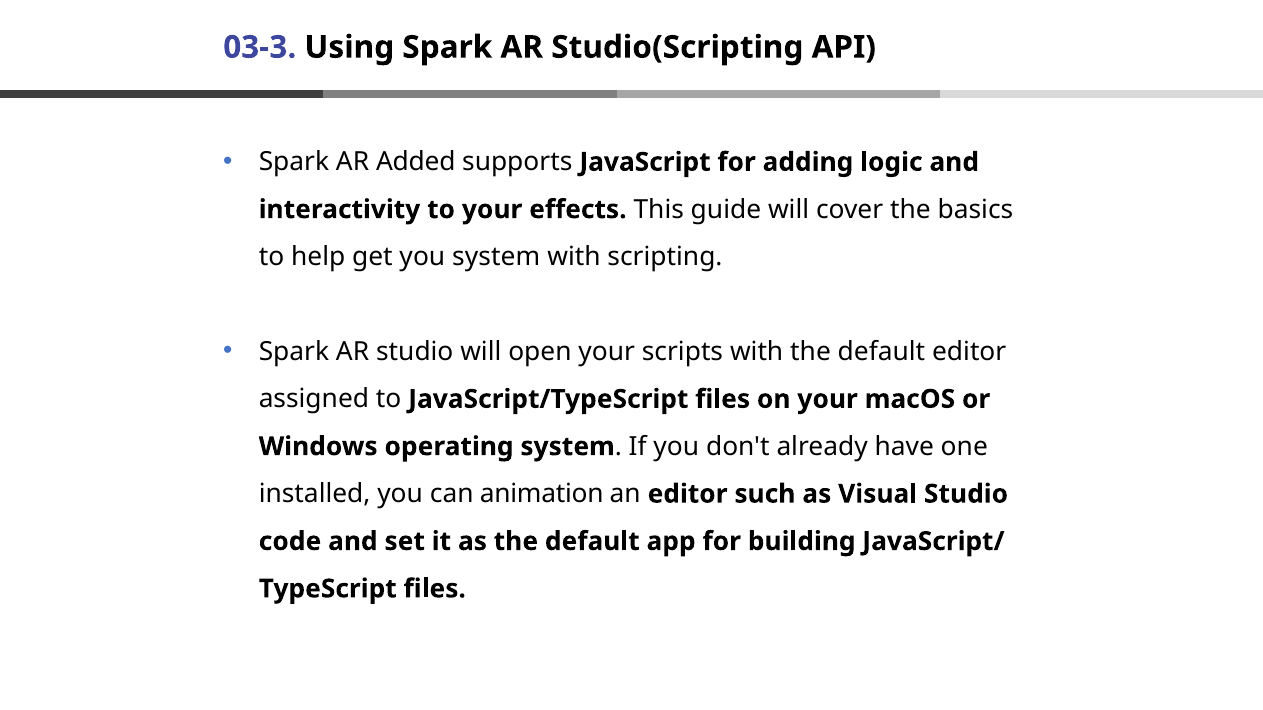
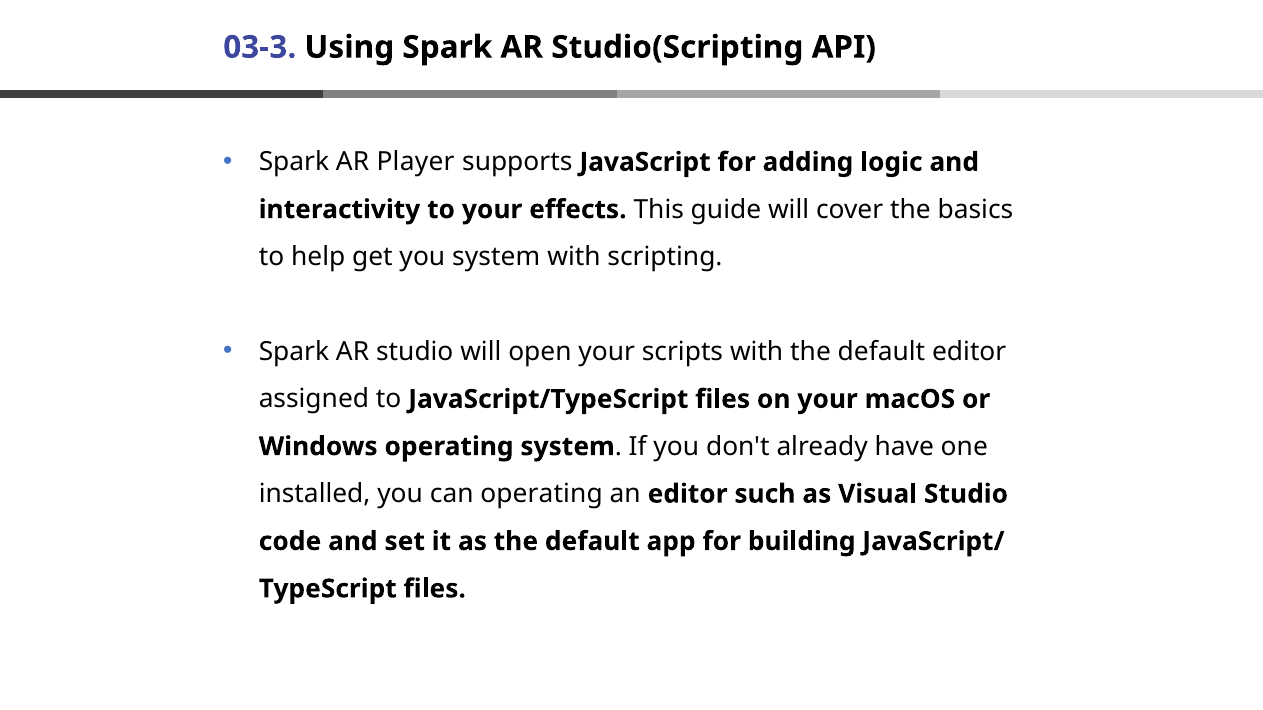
Added: Added -> Player
can animation: animation -> operating
